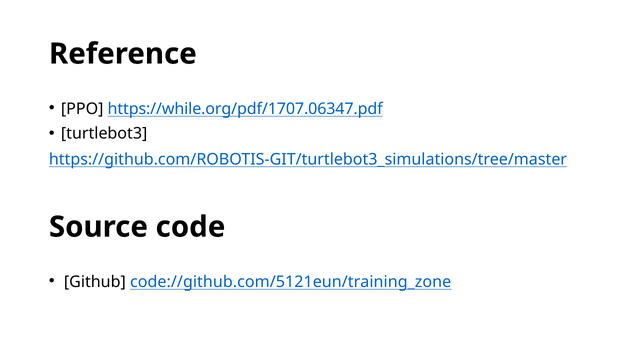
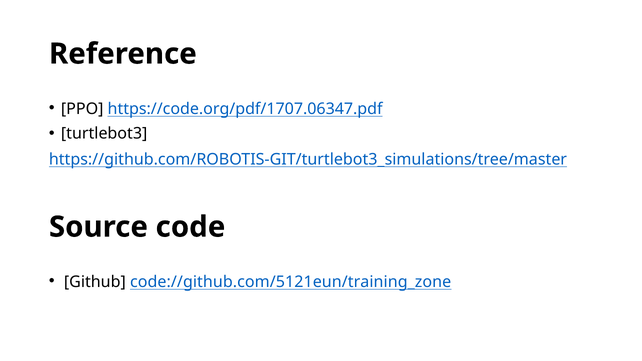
https://while.org/pdf/1707.06347.pdf: https://while.org/pdf/1707.06347.pdf -> https://code.org/pdf/1707.06347.pdf
